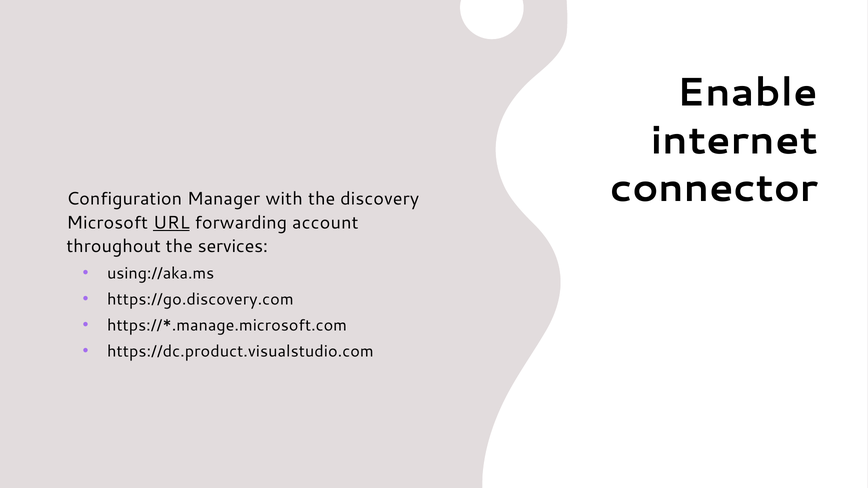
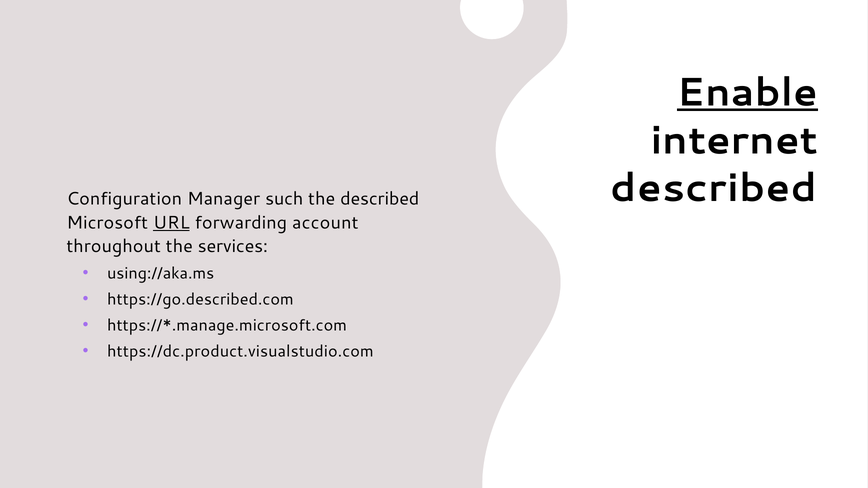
Enable underline: none -> present
connector at (714, 188): connector -> described
with: with -> such
the discovery: discovery -> described
https://go.discovery.com: https://go.discovery.com -> https://go.described.com
